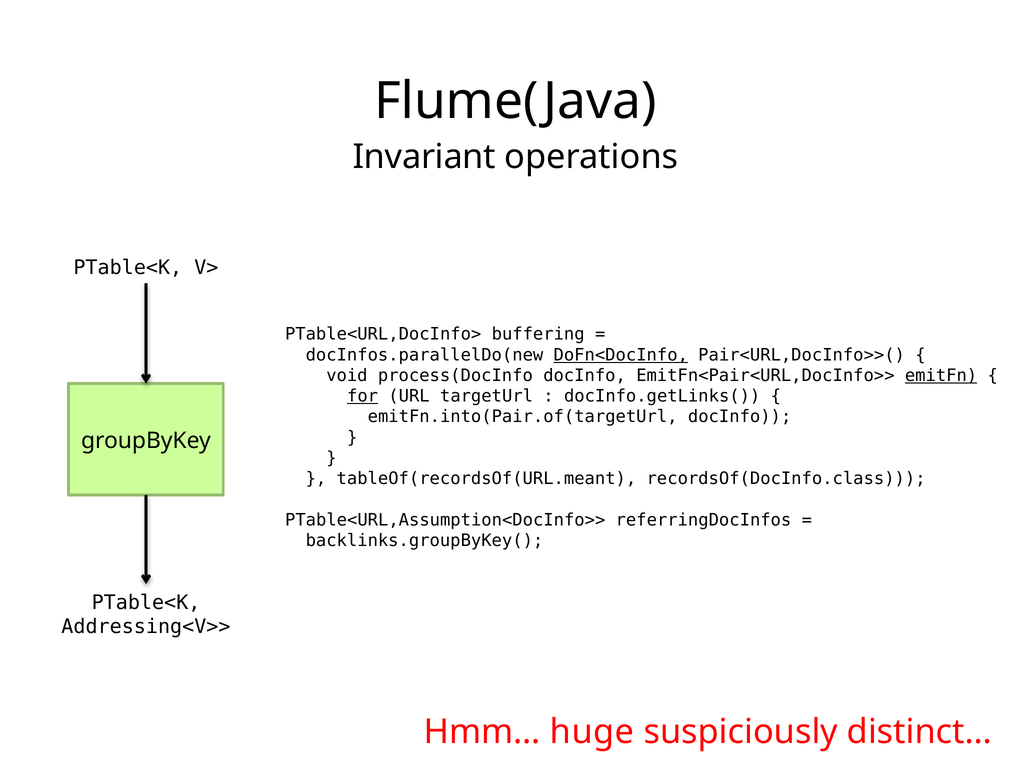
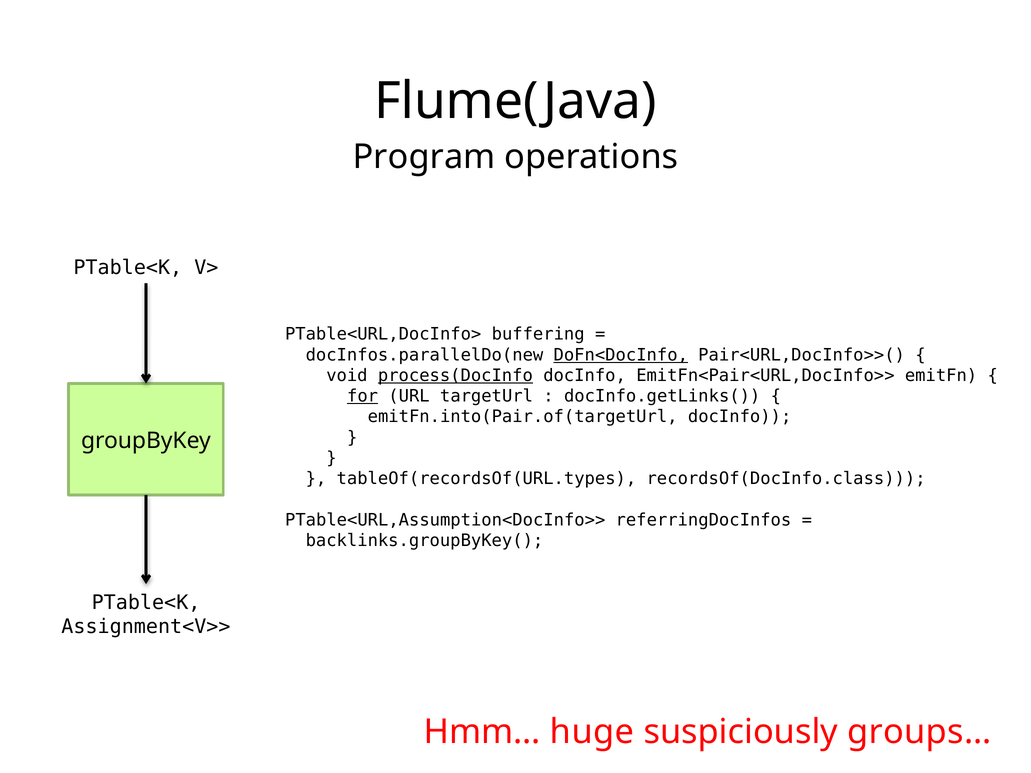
Invariant: Invariant -> Program
process(DocInfo underline: none -> present
emitFn underline: present -> none
tableOf(recordsOf(URL.meant: tableOf(recordsOf(URL.meant -> tableOf(recordsOf(URL.types
Addressing<V>>: Addressing<V>> -> Assignment<V>>
distinct…: distinct… -> groups…
